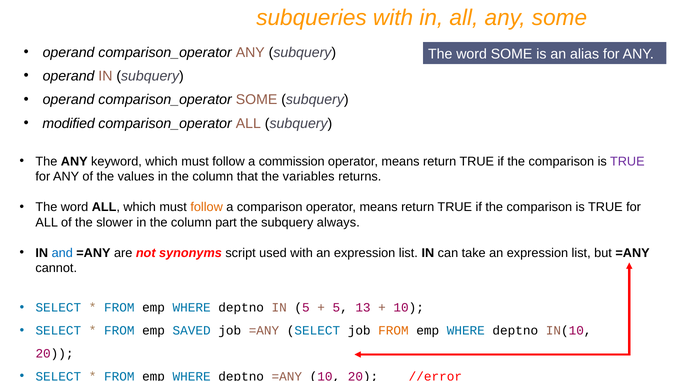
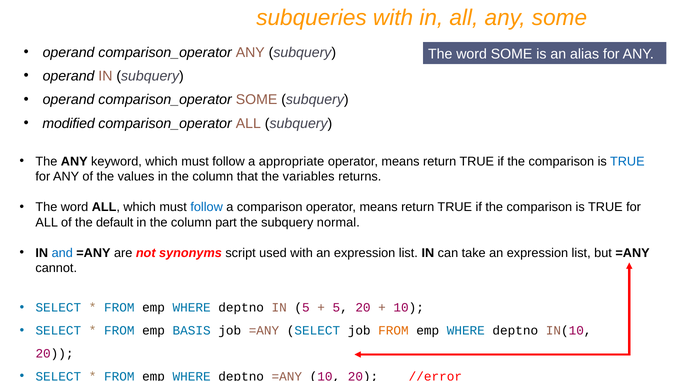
commission: commission -> appropriate
TRUE at (627, 161) colour: purple -> blue
follow at (207, 207) colour: orange -> blue
slower: slower -> default
always: always -> normal
5 13: 13 -> 20
SAVED: SAVED -> BASIS
